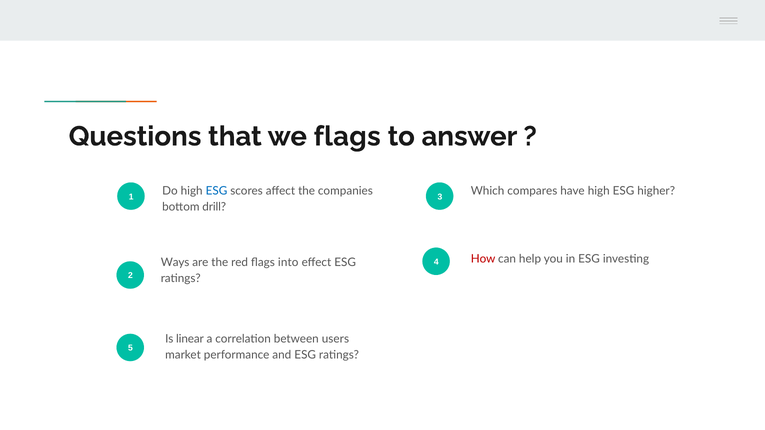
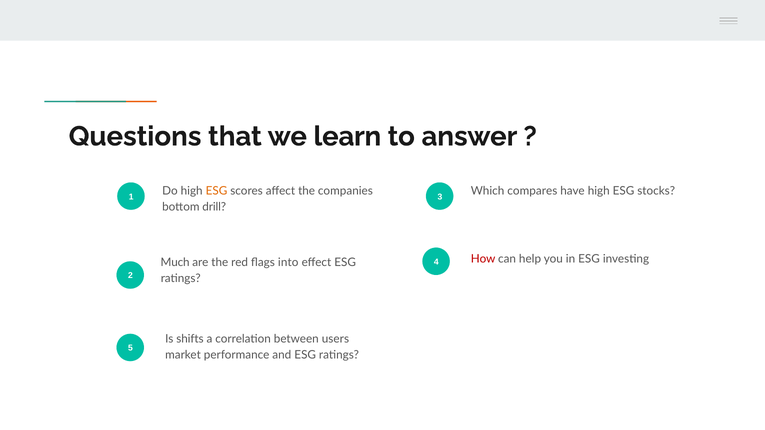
we flags: flags -> learn
ESG at (216, 191) colour: blue -> orange
higher: higher -> stocks
Ways: Ways -> Much
linear: linear -> shifts
